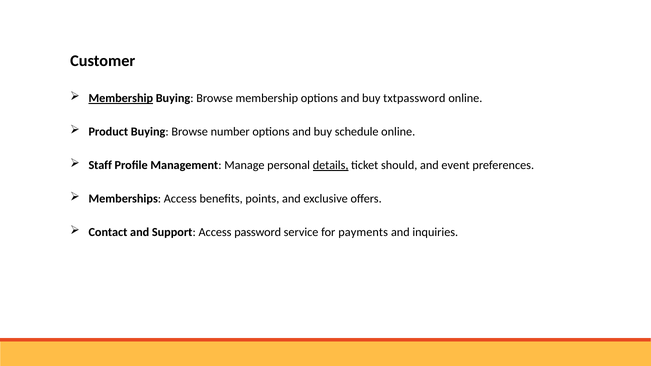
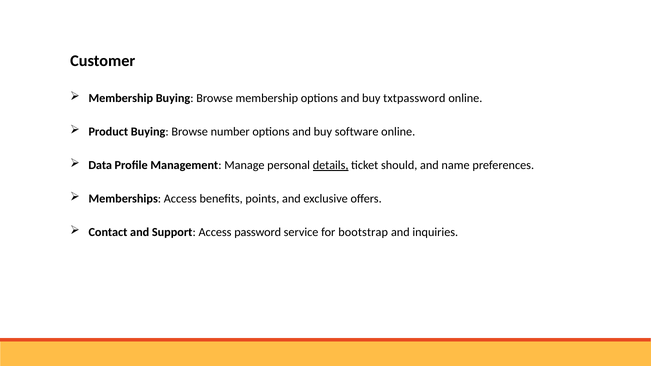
Membership at (121, 98) underline: present -> none
schedule: schedule -> software
Staff: Staff -> Data
event: event -> name
payments: payments -> bootstrap
